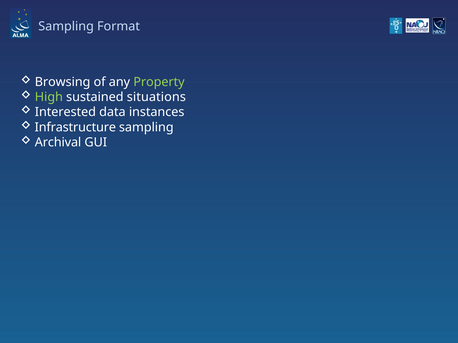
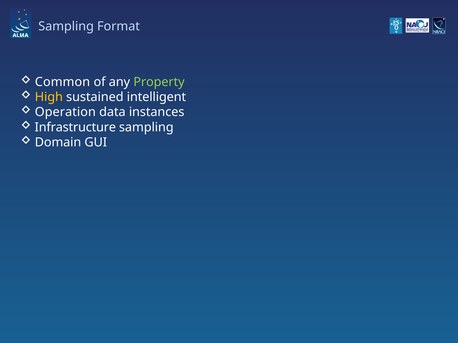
Browsing: Browsing -> Common
High colour: light green -> yellow
situations: situations -> intelligent
Interested: Interested -> Operation
Archival: Archival -> Domain
